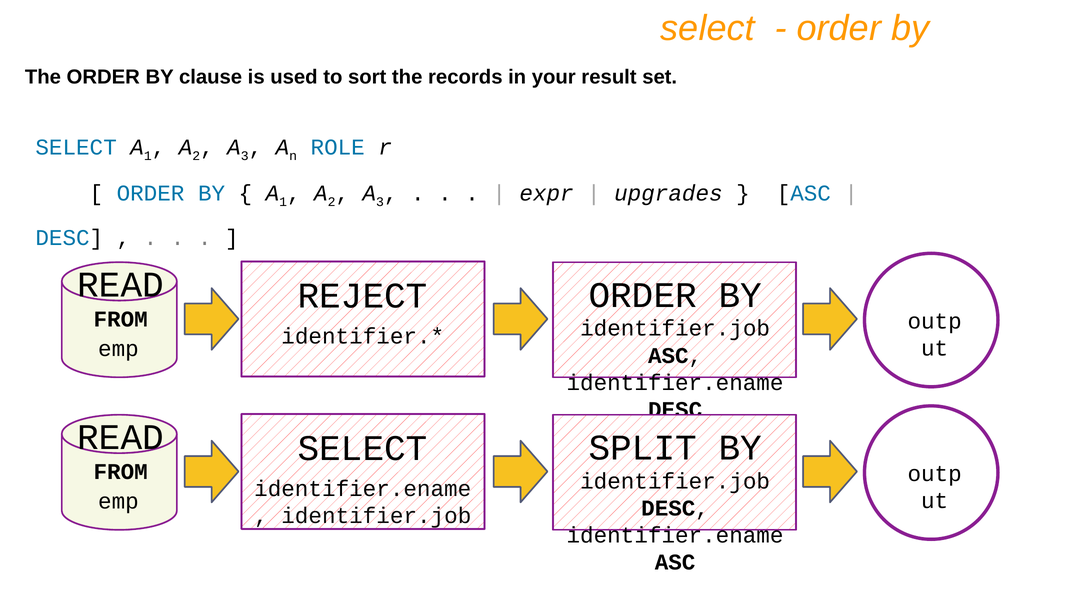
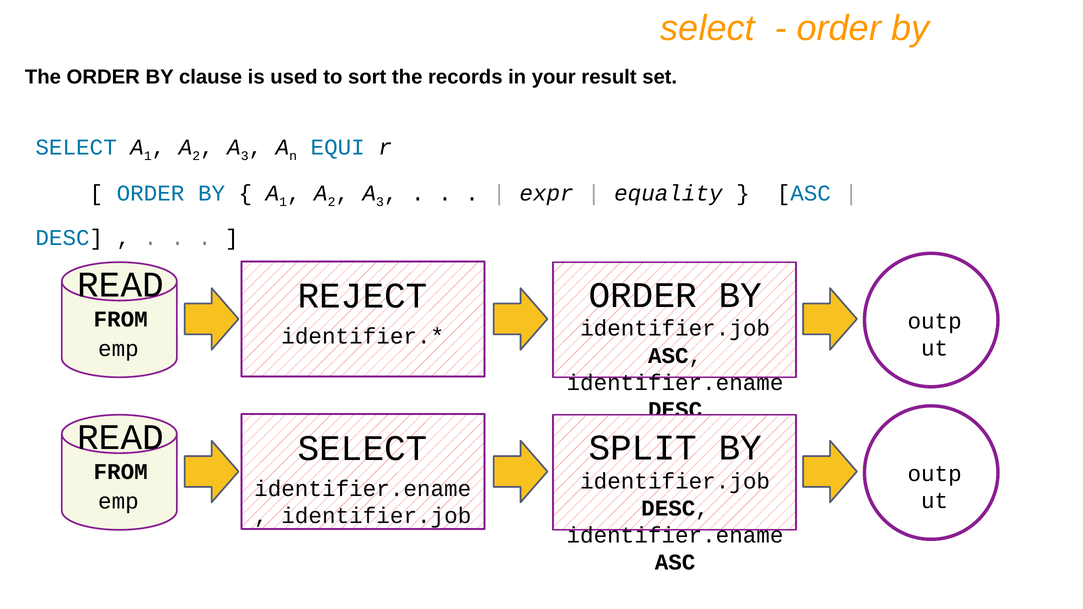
ROLE: ROLE -> EQUI
upgrades: upgrades -> equality
